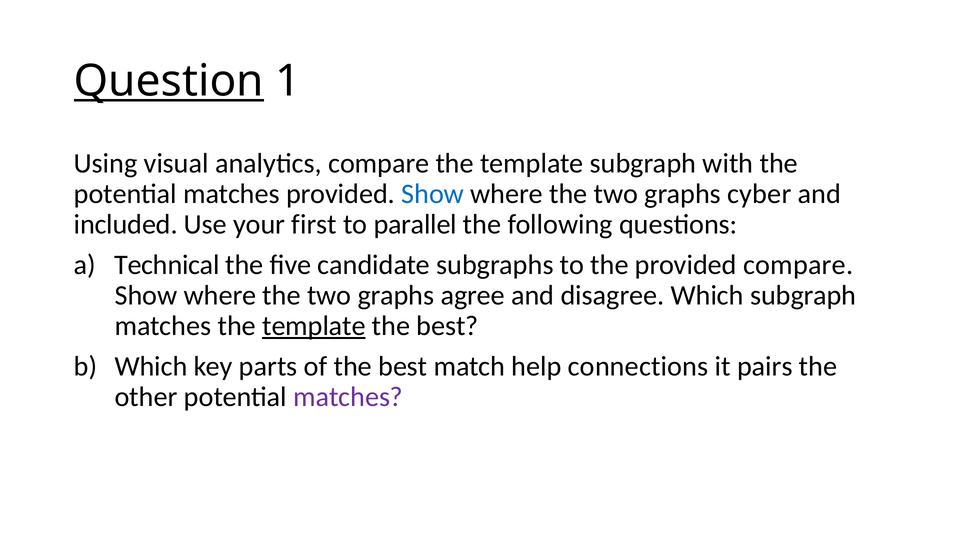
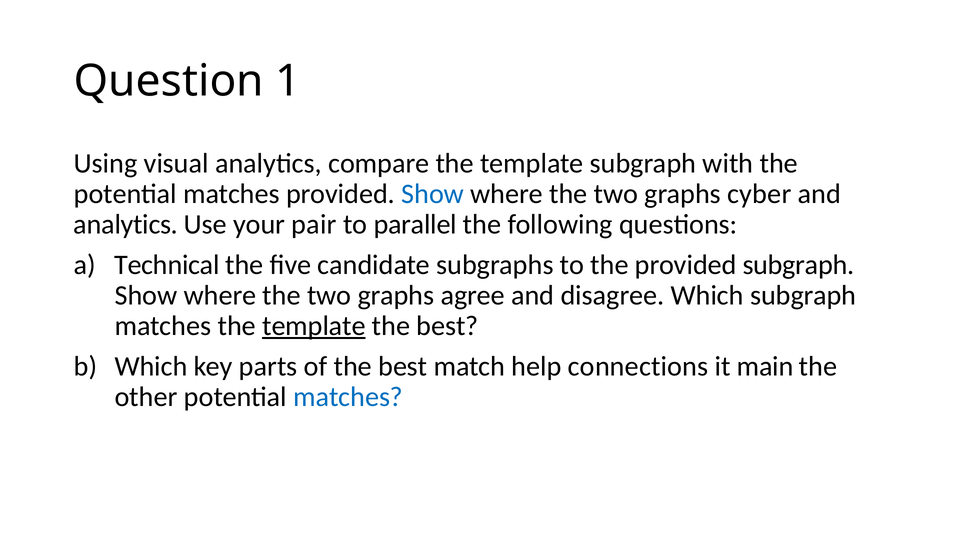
Question underline: present -> none
included at (126, 225): included -> analytics
first: first -> pair
provided compare: compare -> subgraph
pairs: pairs -> main
matches at (348, 397) colour: purple -> blue
